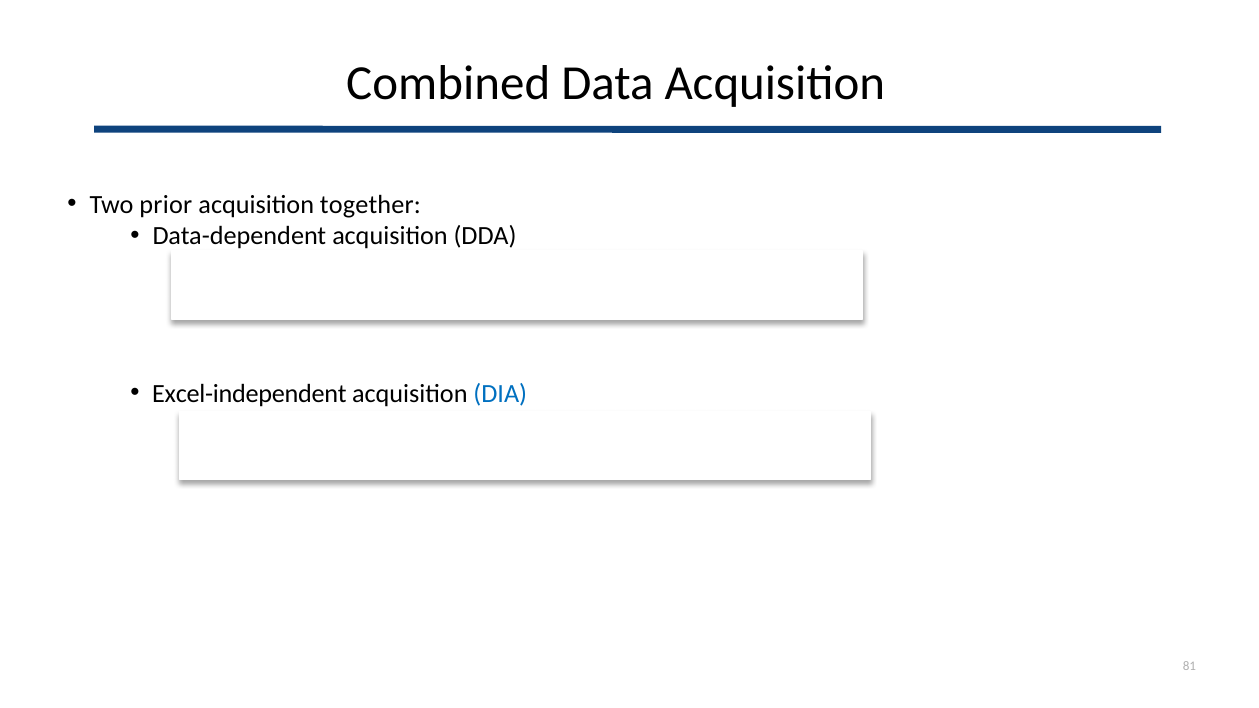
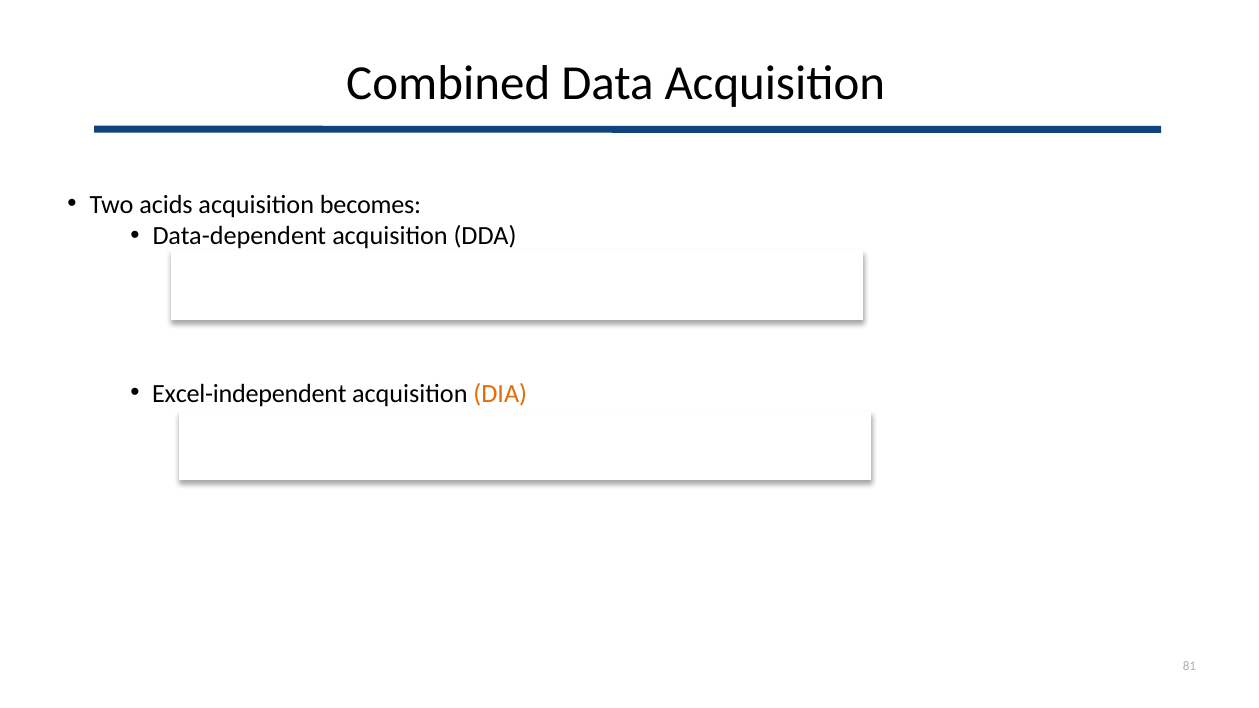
prior: prior -> acids
together: together -> becomes
DIA colour: blue -> orange
